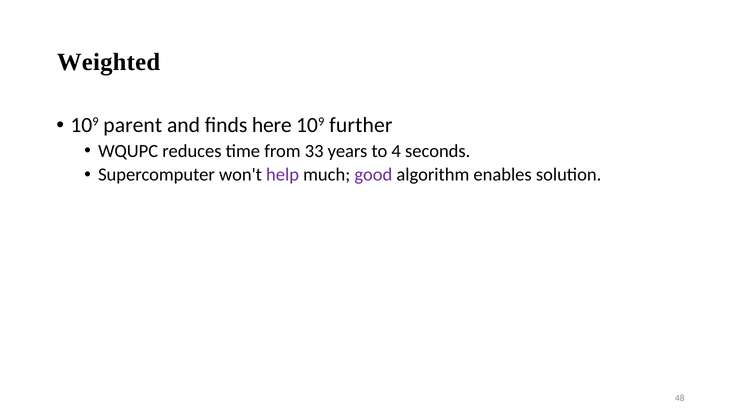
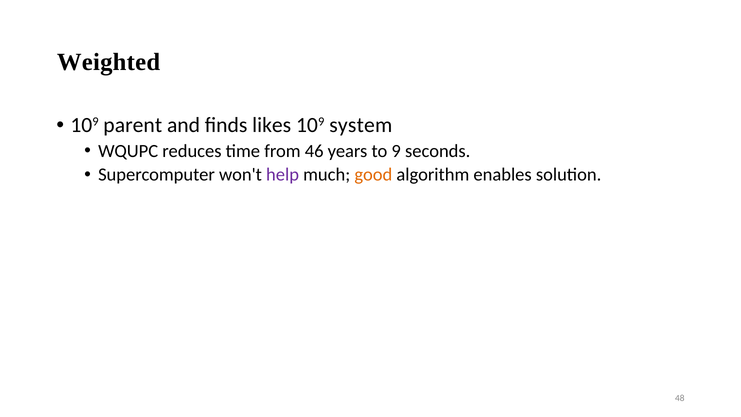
here: here -> likes
further: further -> system
33: 33 -> 46
4: 4 -> 9
good colour: purple -> orange
